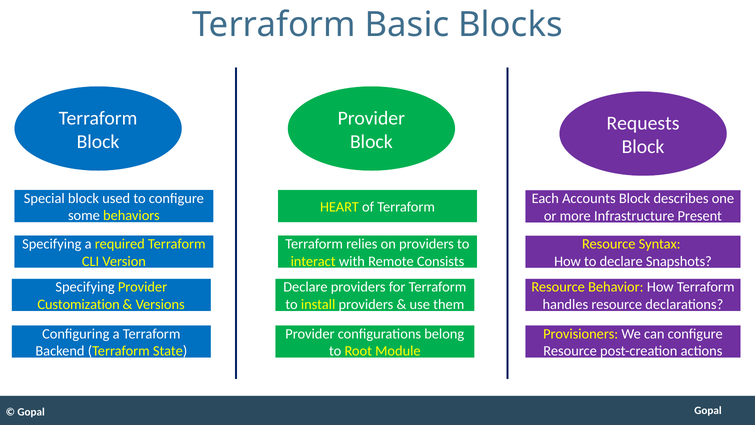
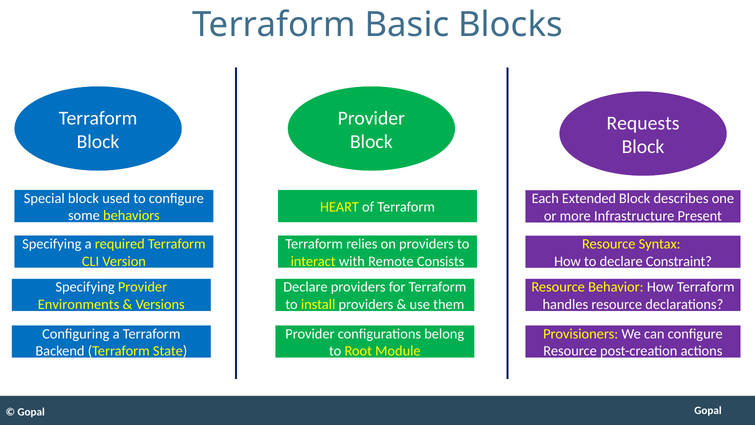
Accounts: Accounts -> Extended
Snapshots: Snapshots -> Constraint
Customization: Customization -> Environments
